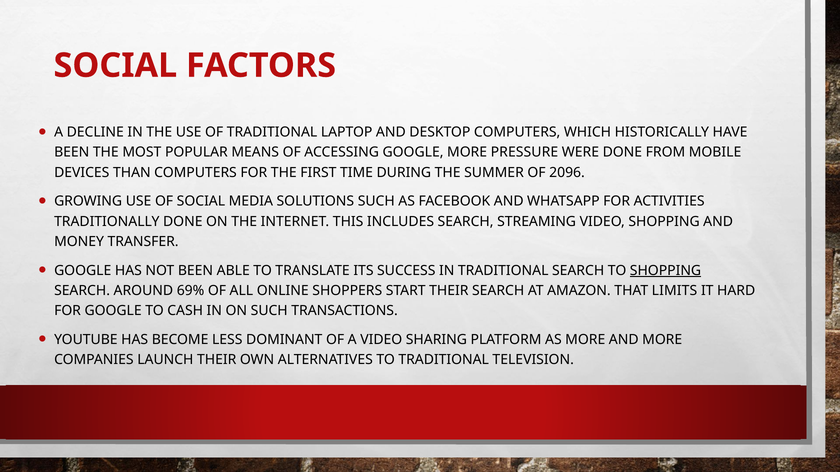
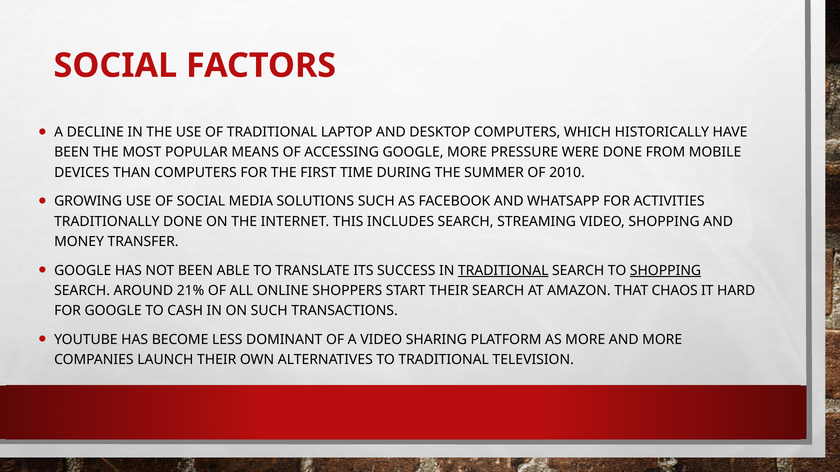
2096: 2096 -> 2010
TRADITIONAL at (503, 271) underline: none -> present
69%: 69% -> 21%
LIMITS: LIMITS -> CHAOS
